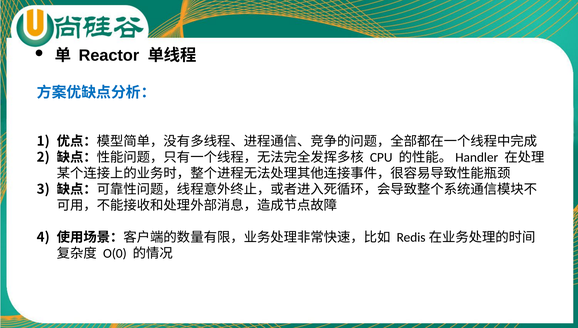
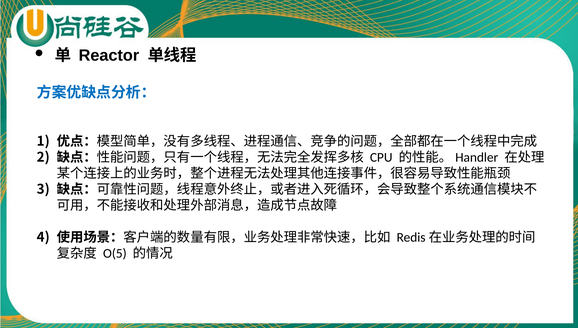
O(0: O(0 -> O(5
